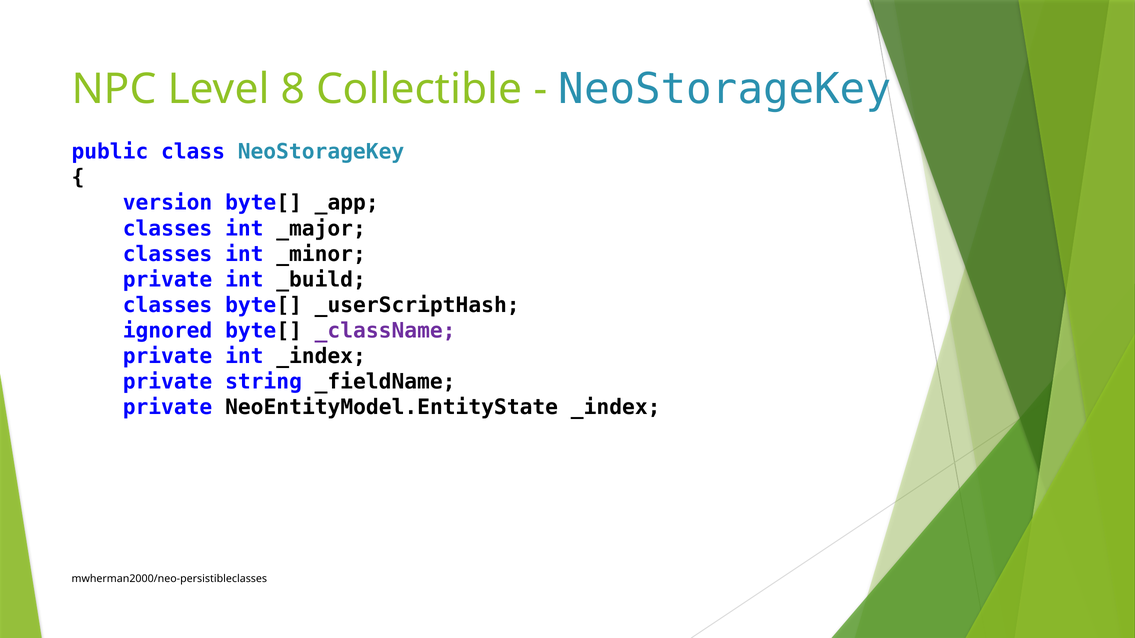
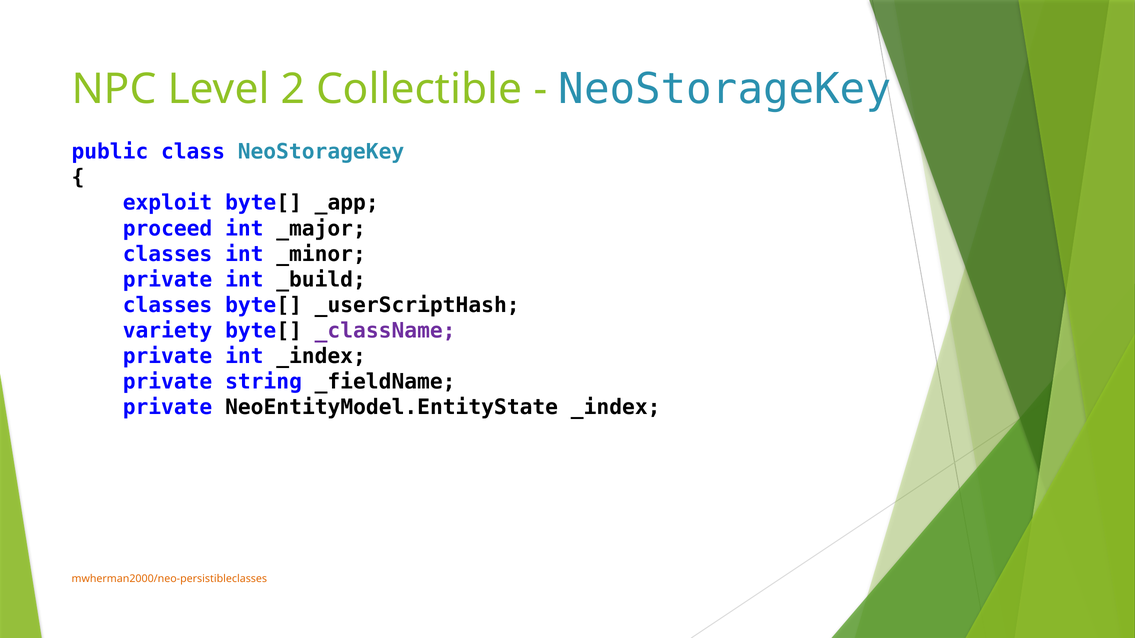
8: 8 -> 2
version: version -> exploit
classes at (168, 229): classes -> proceed
ignored: ignored -> variety
mwherman2000/neo-persistibleclasses colour: black -> orange
